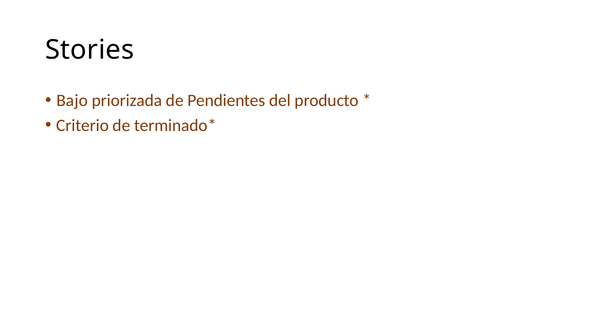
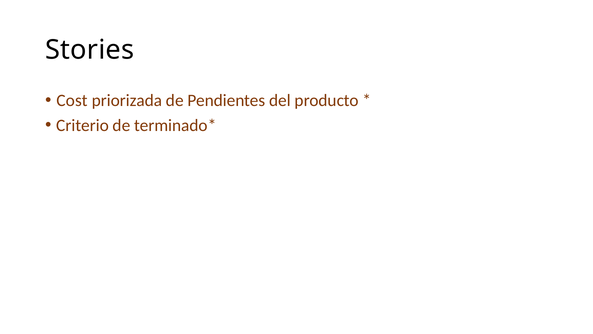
Bajo: Bajo -> Cost
